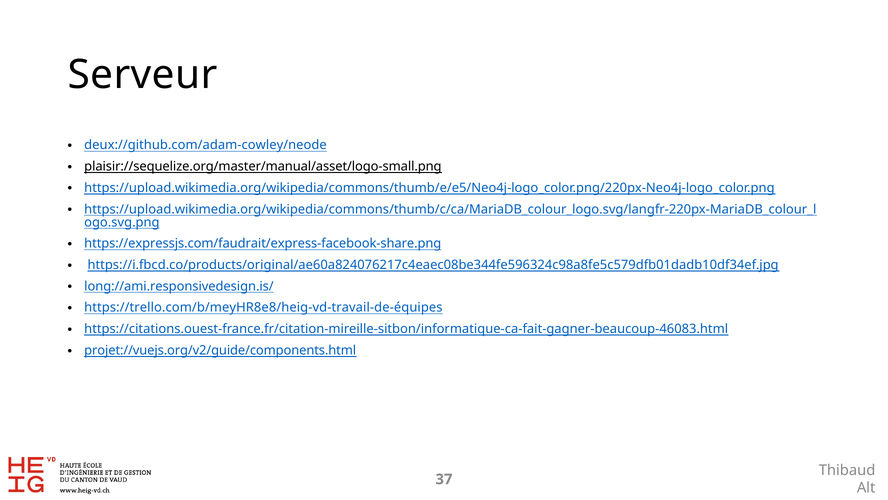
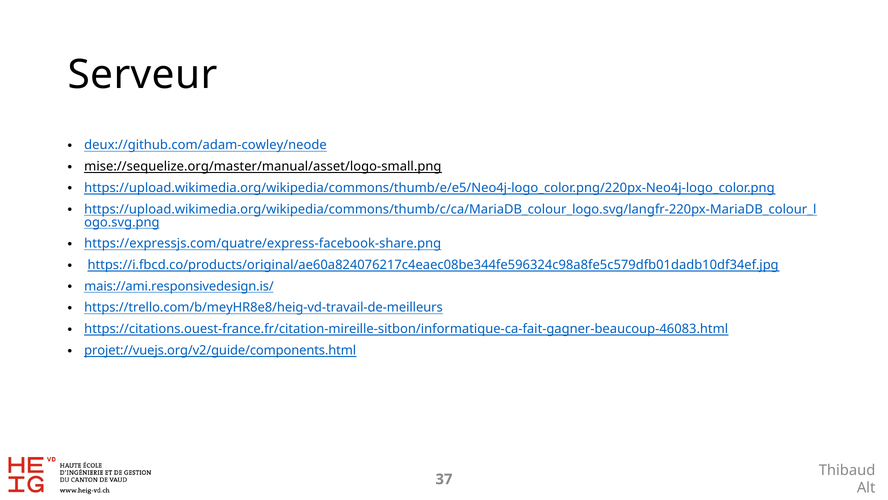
plaisir://sequelize.org/master/manual/asset/logo-small.png: plaisir://sequelize.org/master/manual/asset/logo-small.png -> mise://sequelize.org/master/manual/asset/logo-small.png
https://expressjs.com/faudrait/express-facebook-share.png: https://expressjs.com/faudrait/express-facebook-share.png -> https://expressjs.com/quatre/express-facebook-share.png
long://ami.responsivedesign.is/: long://ami.responsivedesign.is/ -> mais://ami.responsivedesign.is/
https://trello.com/b/meyHR8e8/heig-vd-travail-de-équipes: https://trello.com/b/meyHR8e8/heig-vd-travail-de-équipes -> https://trello.com/b/meyHR8e8/heig-vd-travail-de-meilleurs
